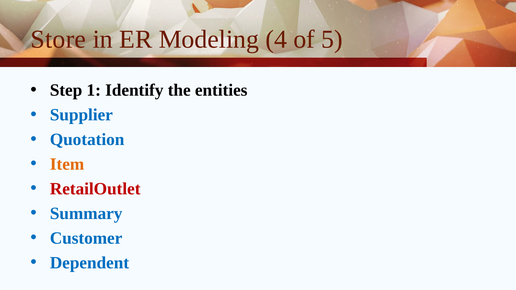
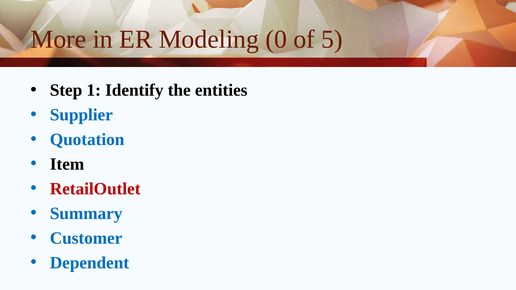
Store: Store -> More
4: 4 -> 0
Item colour: orange -> black
